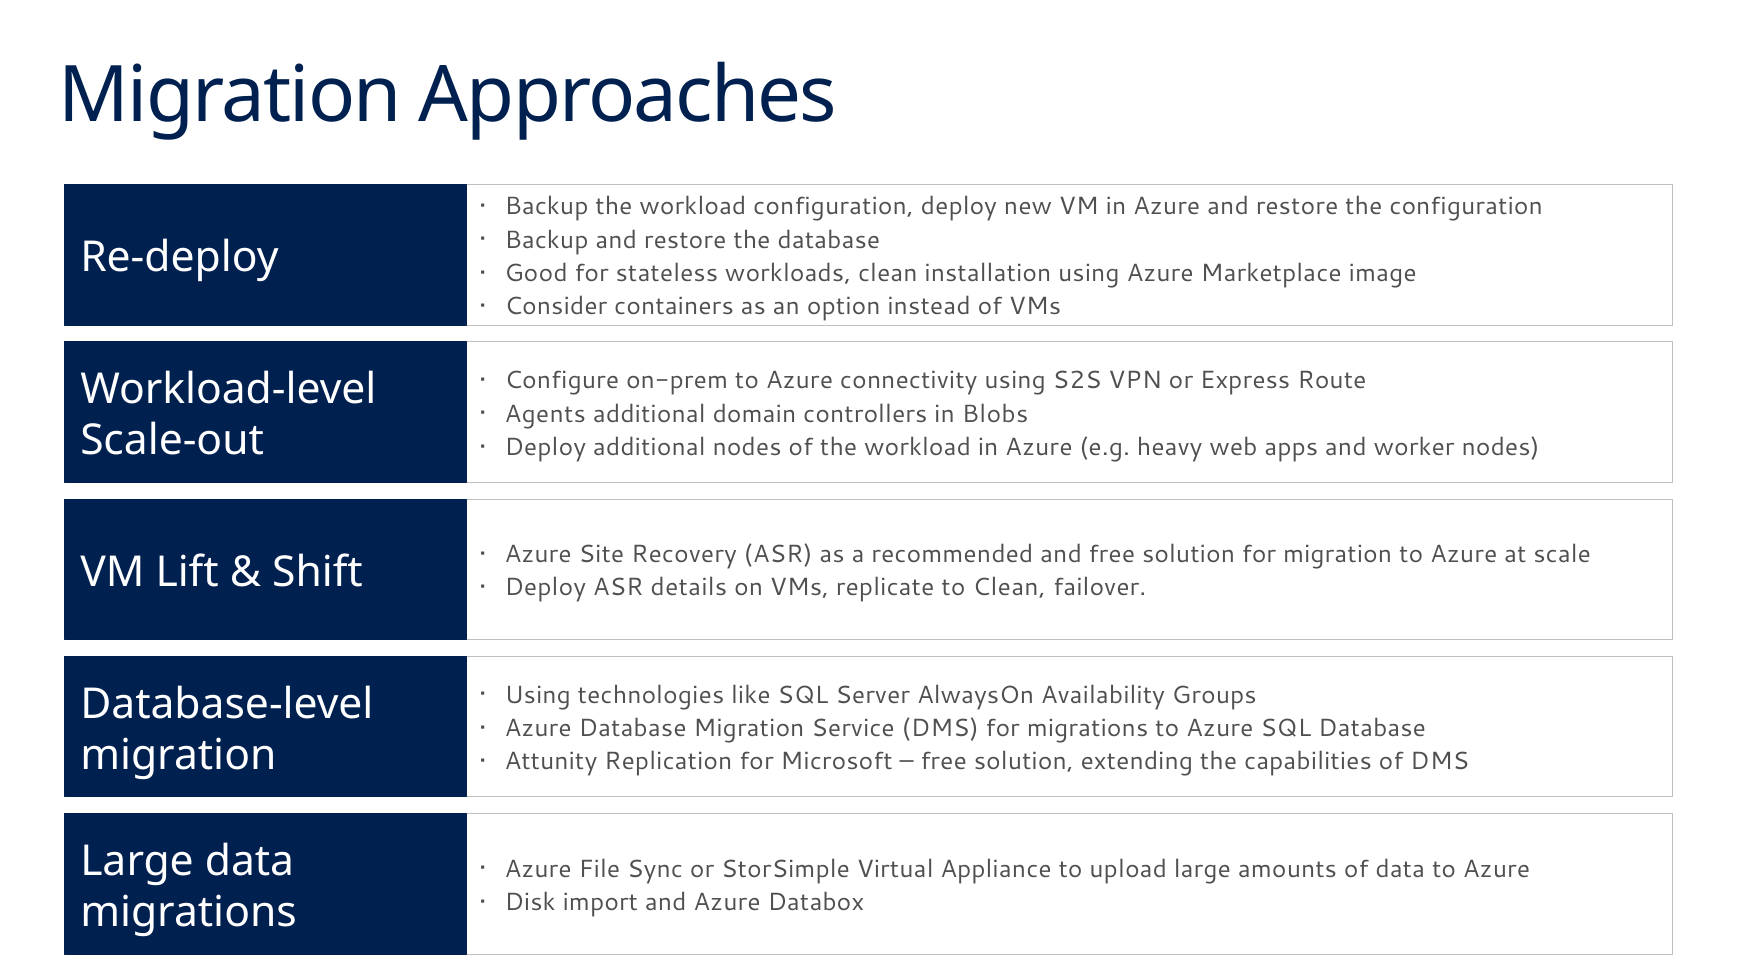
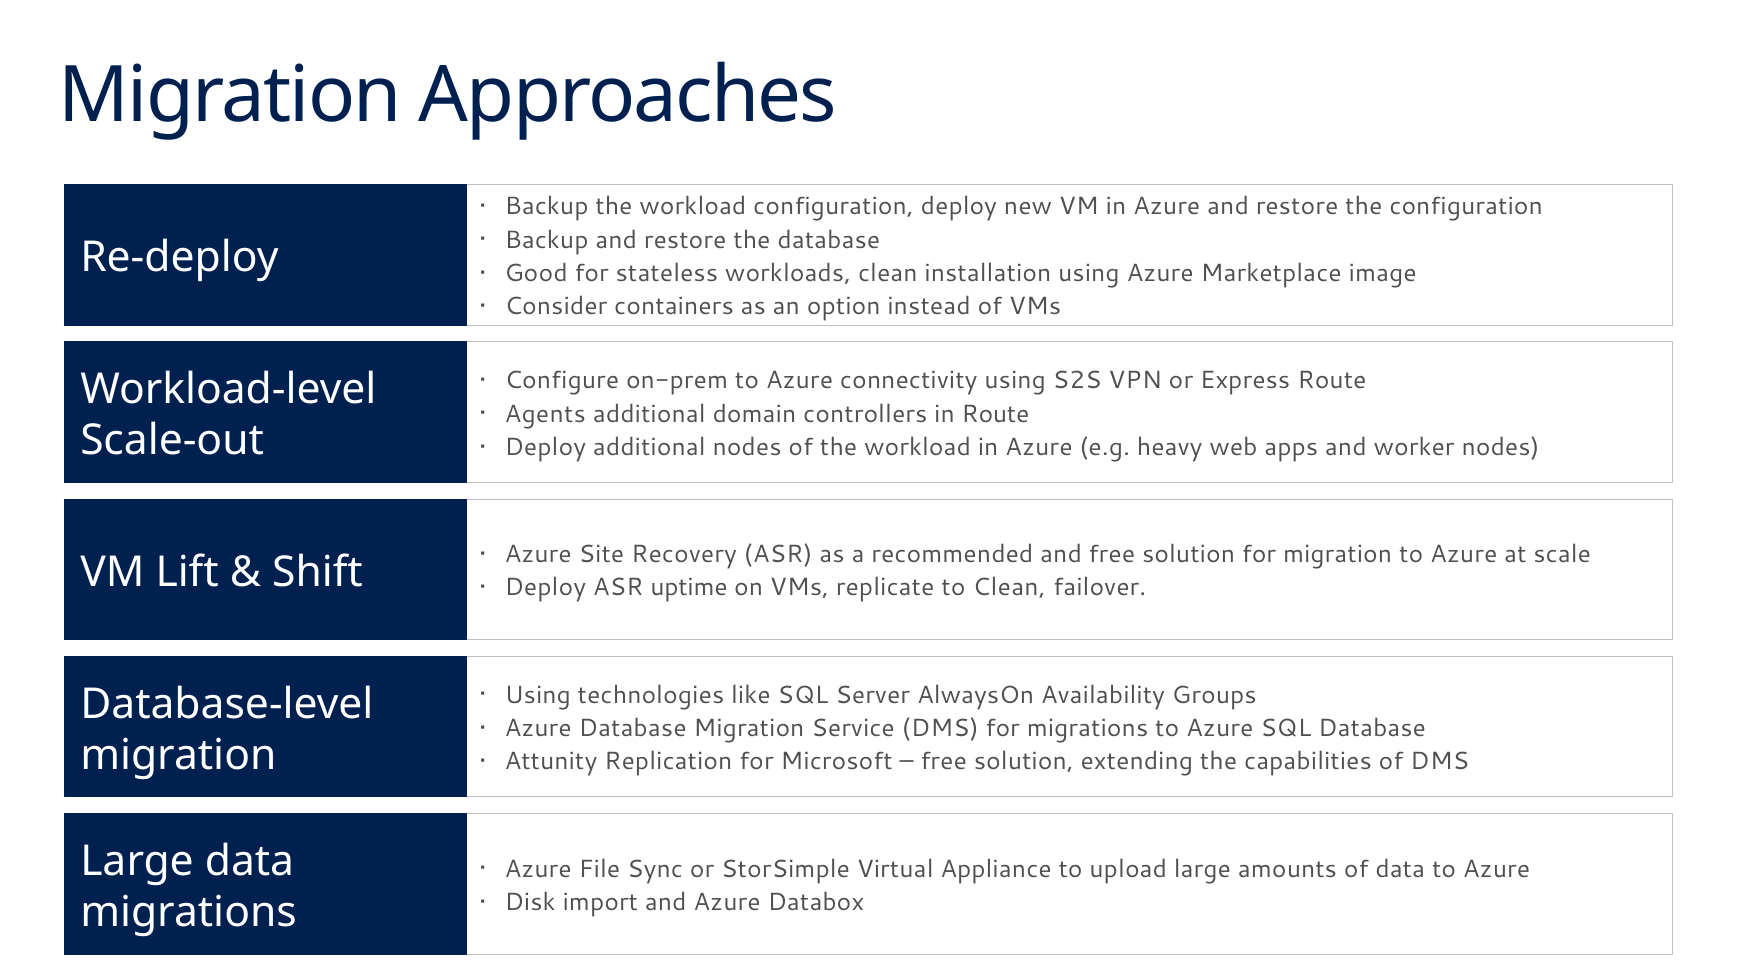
in Blobs: Blobs -> Route
details: details -> uptime
